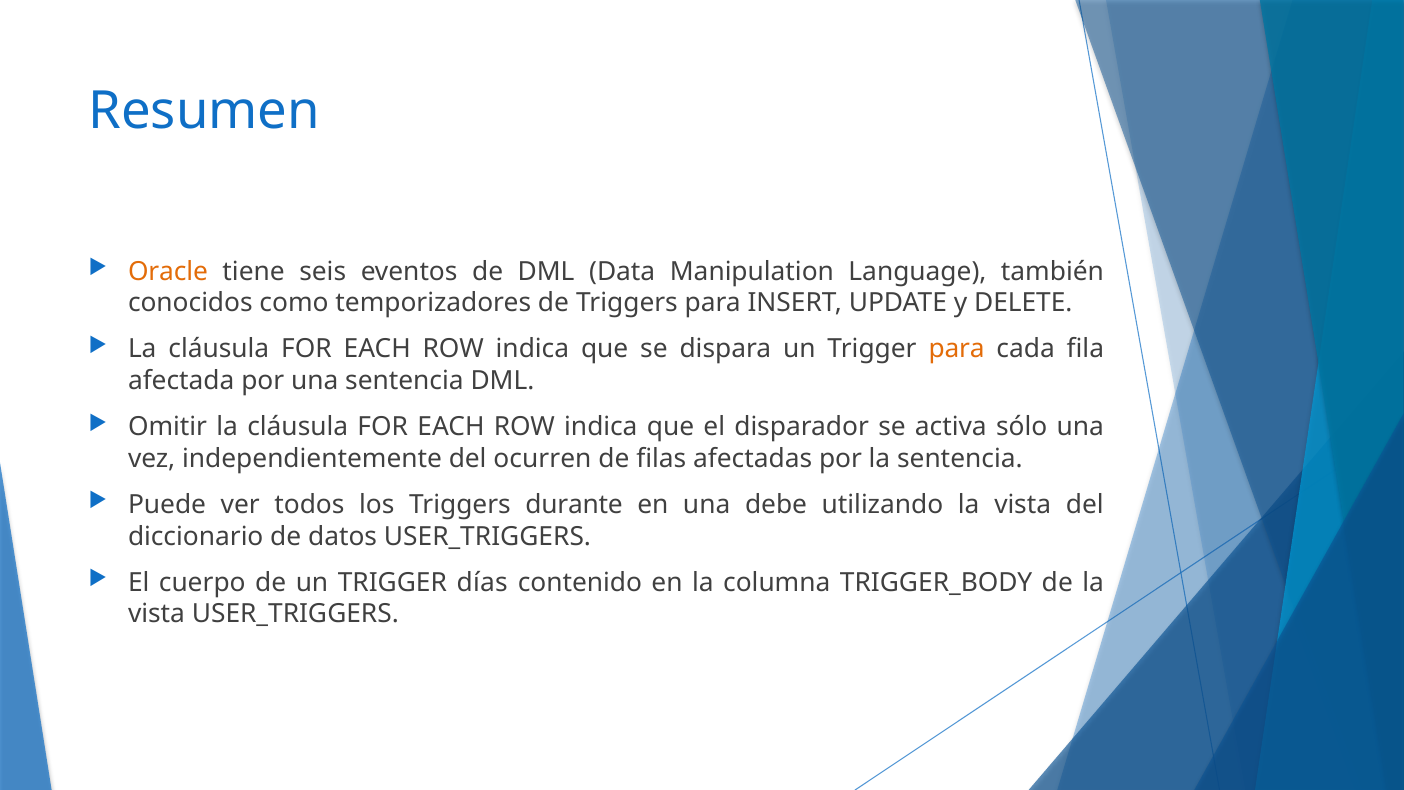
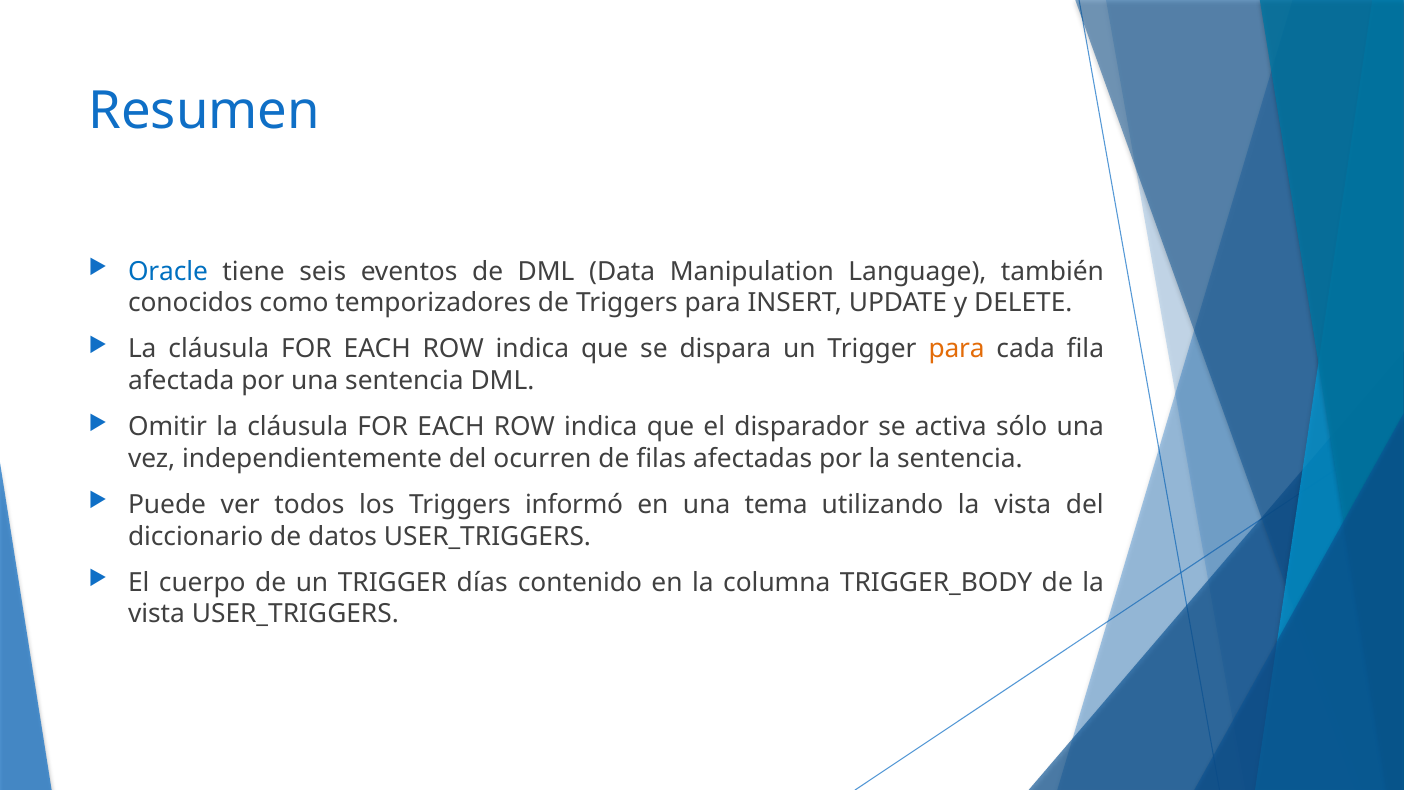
Oracle colour: orange -> blue
durante: durante -> informó
debe: debe -> tema
